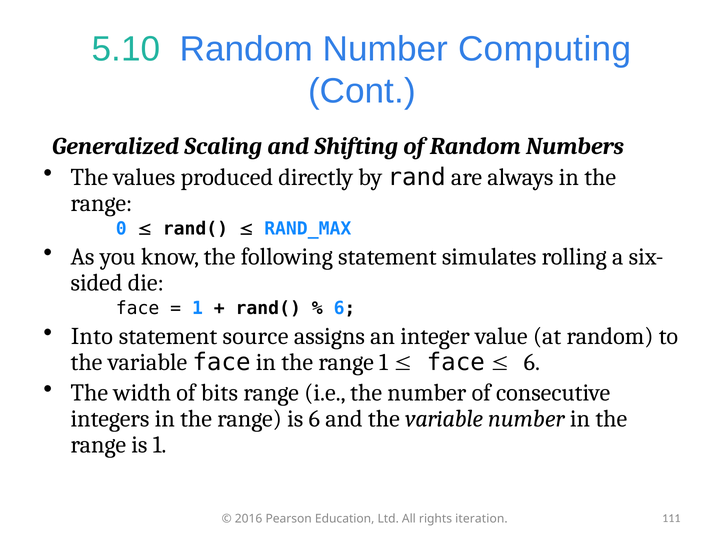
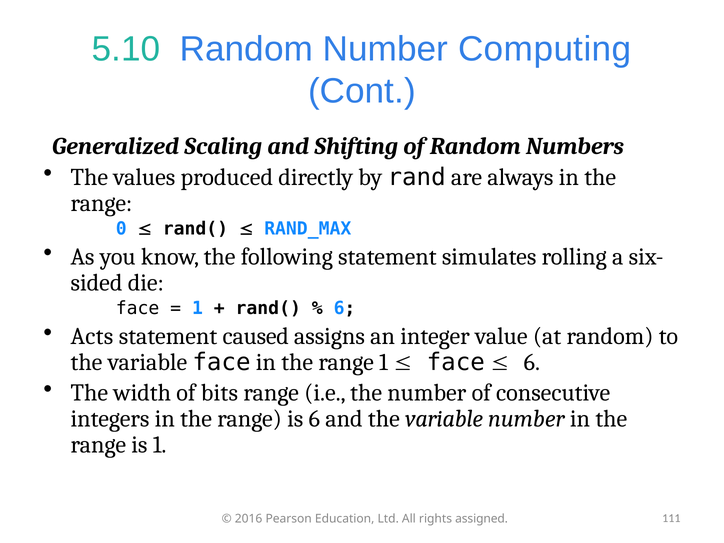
Into: Into -> Acts
source: source -> caused
iteration: iteration -> assigned
